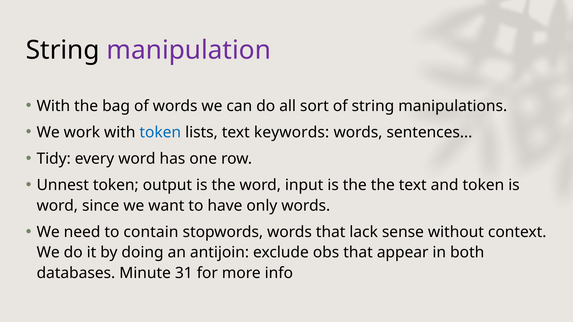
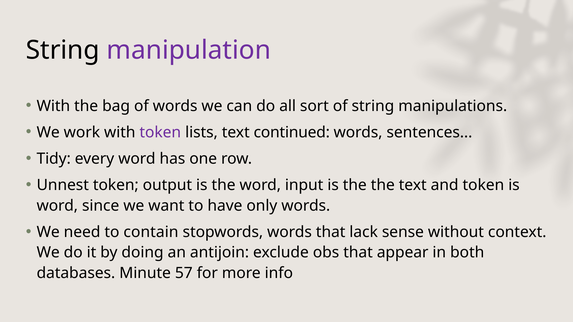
token at (160, 132) colour: blue -> purple
keywords: keywords -> continued
31: 31 -> 57
